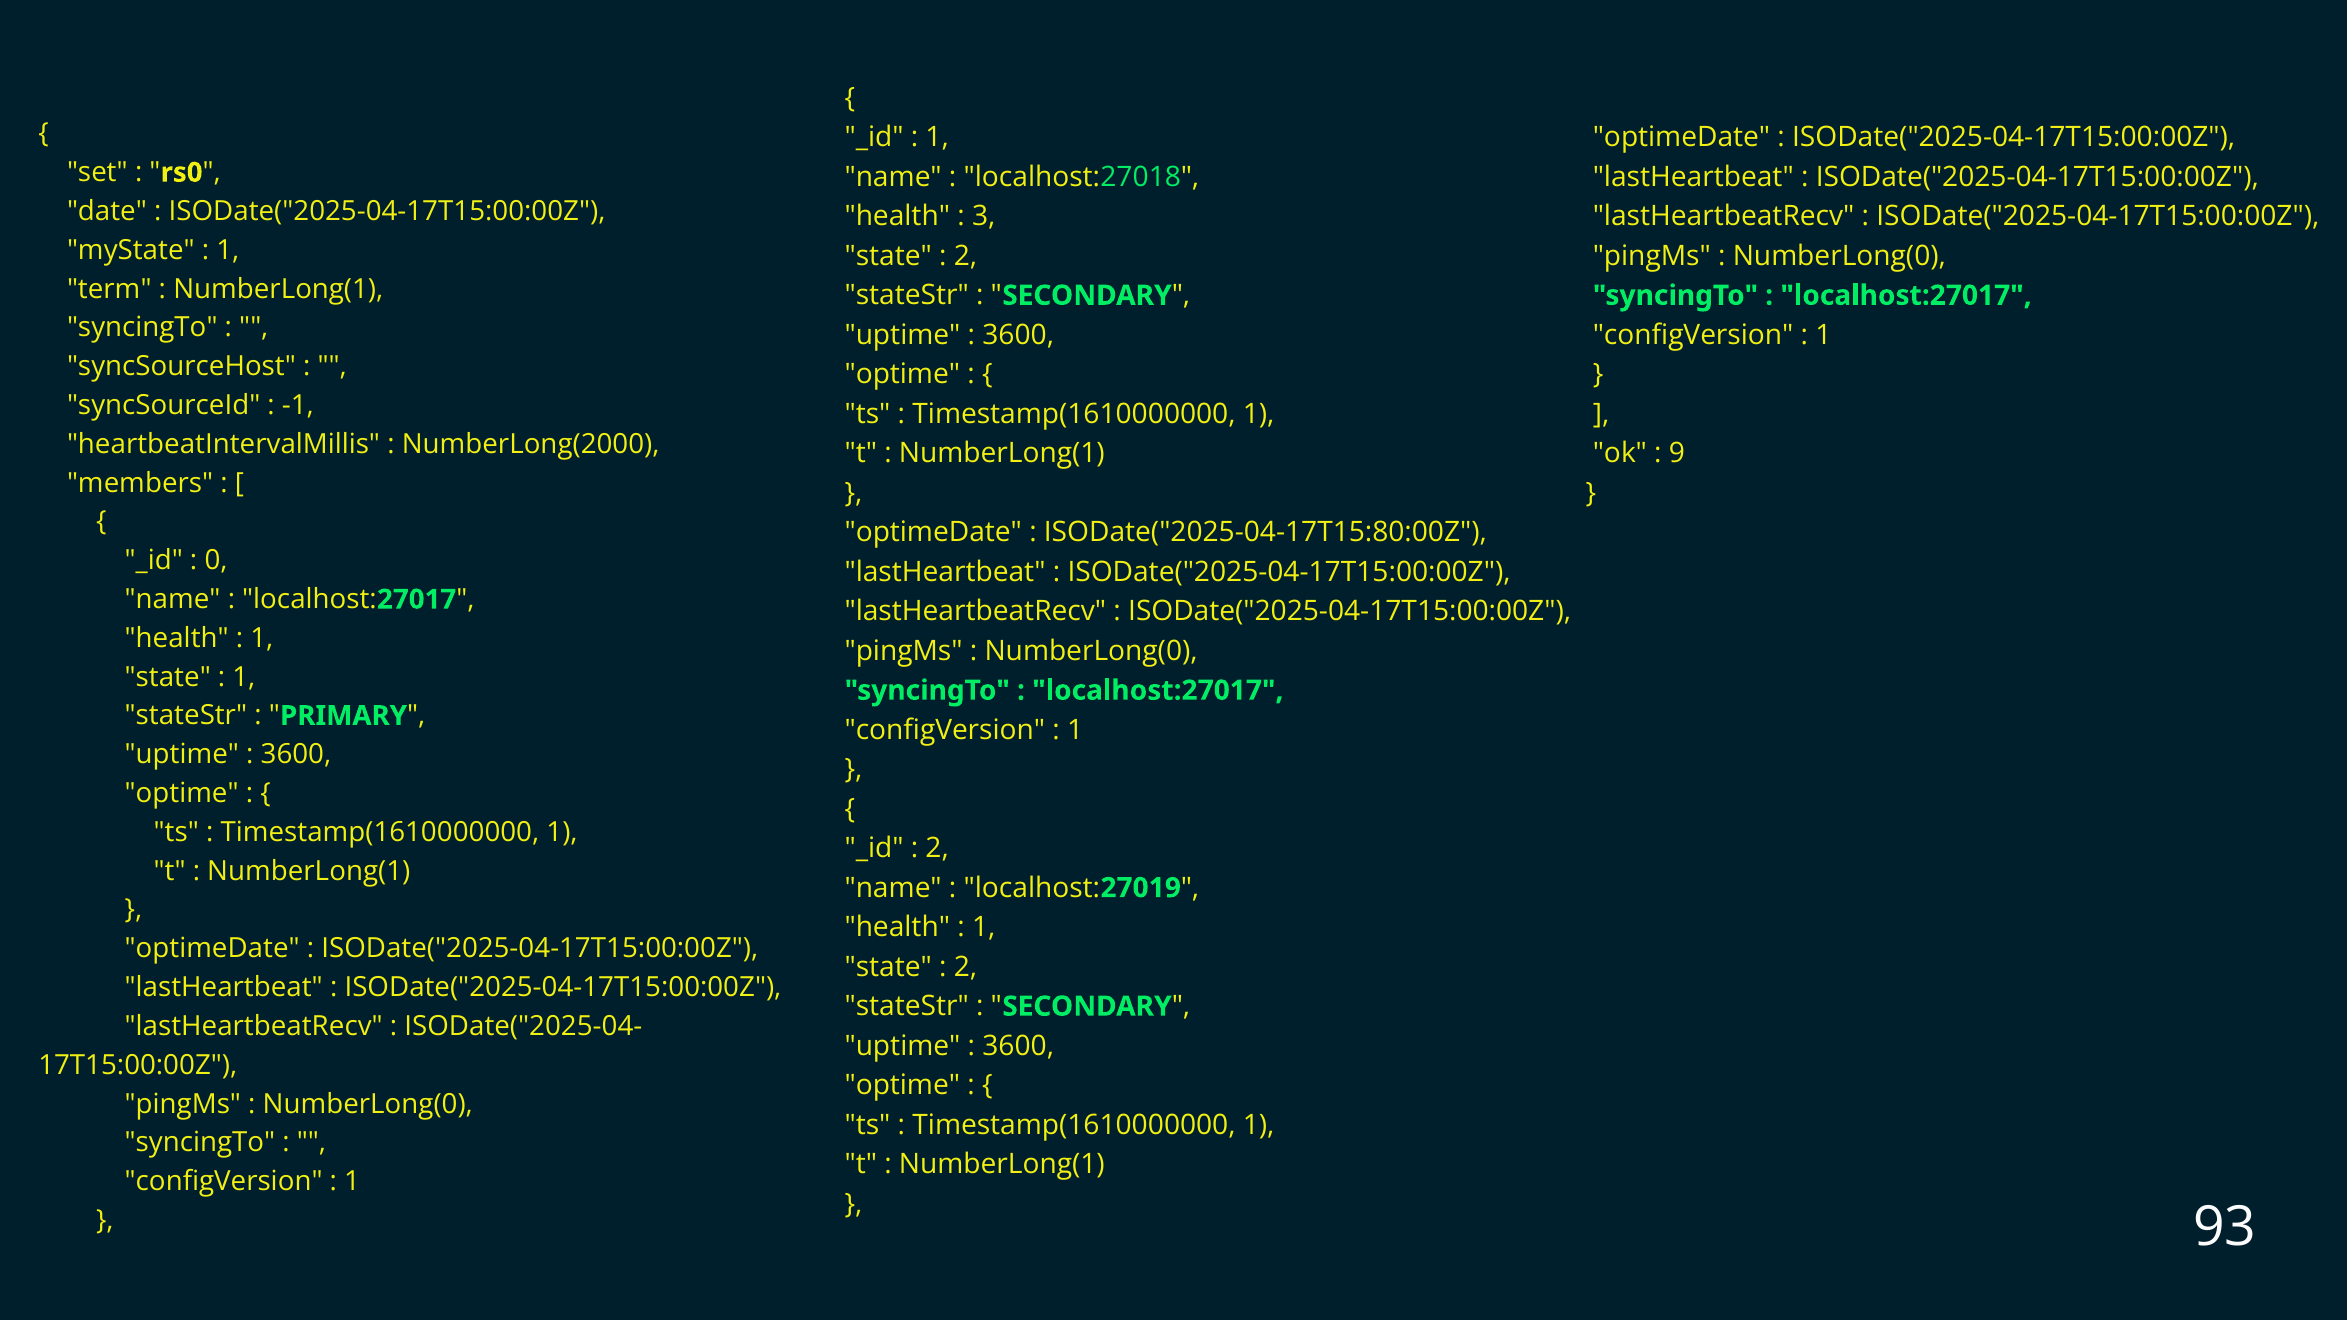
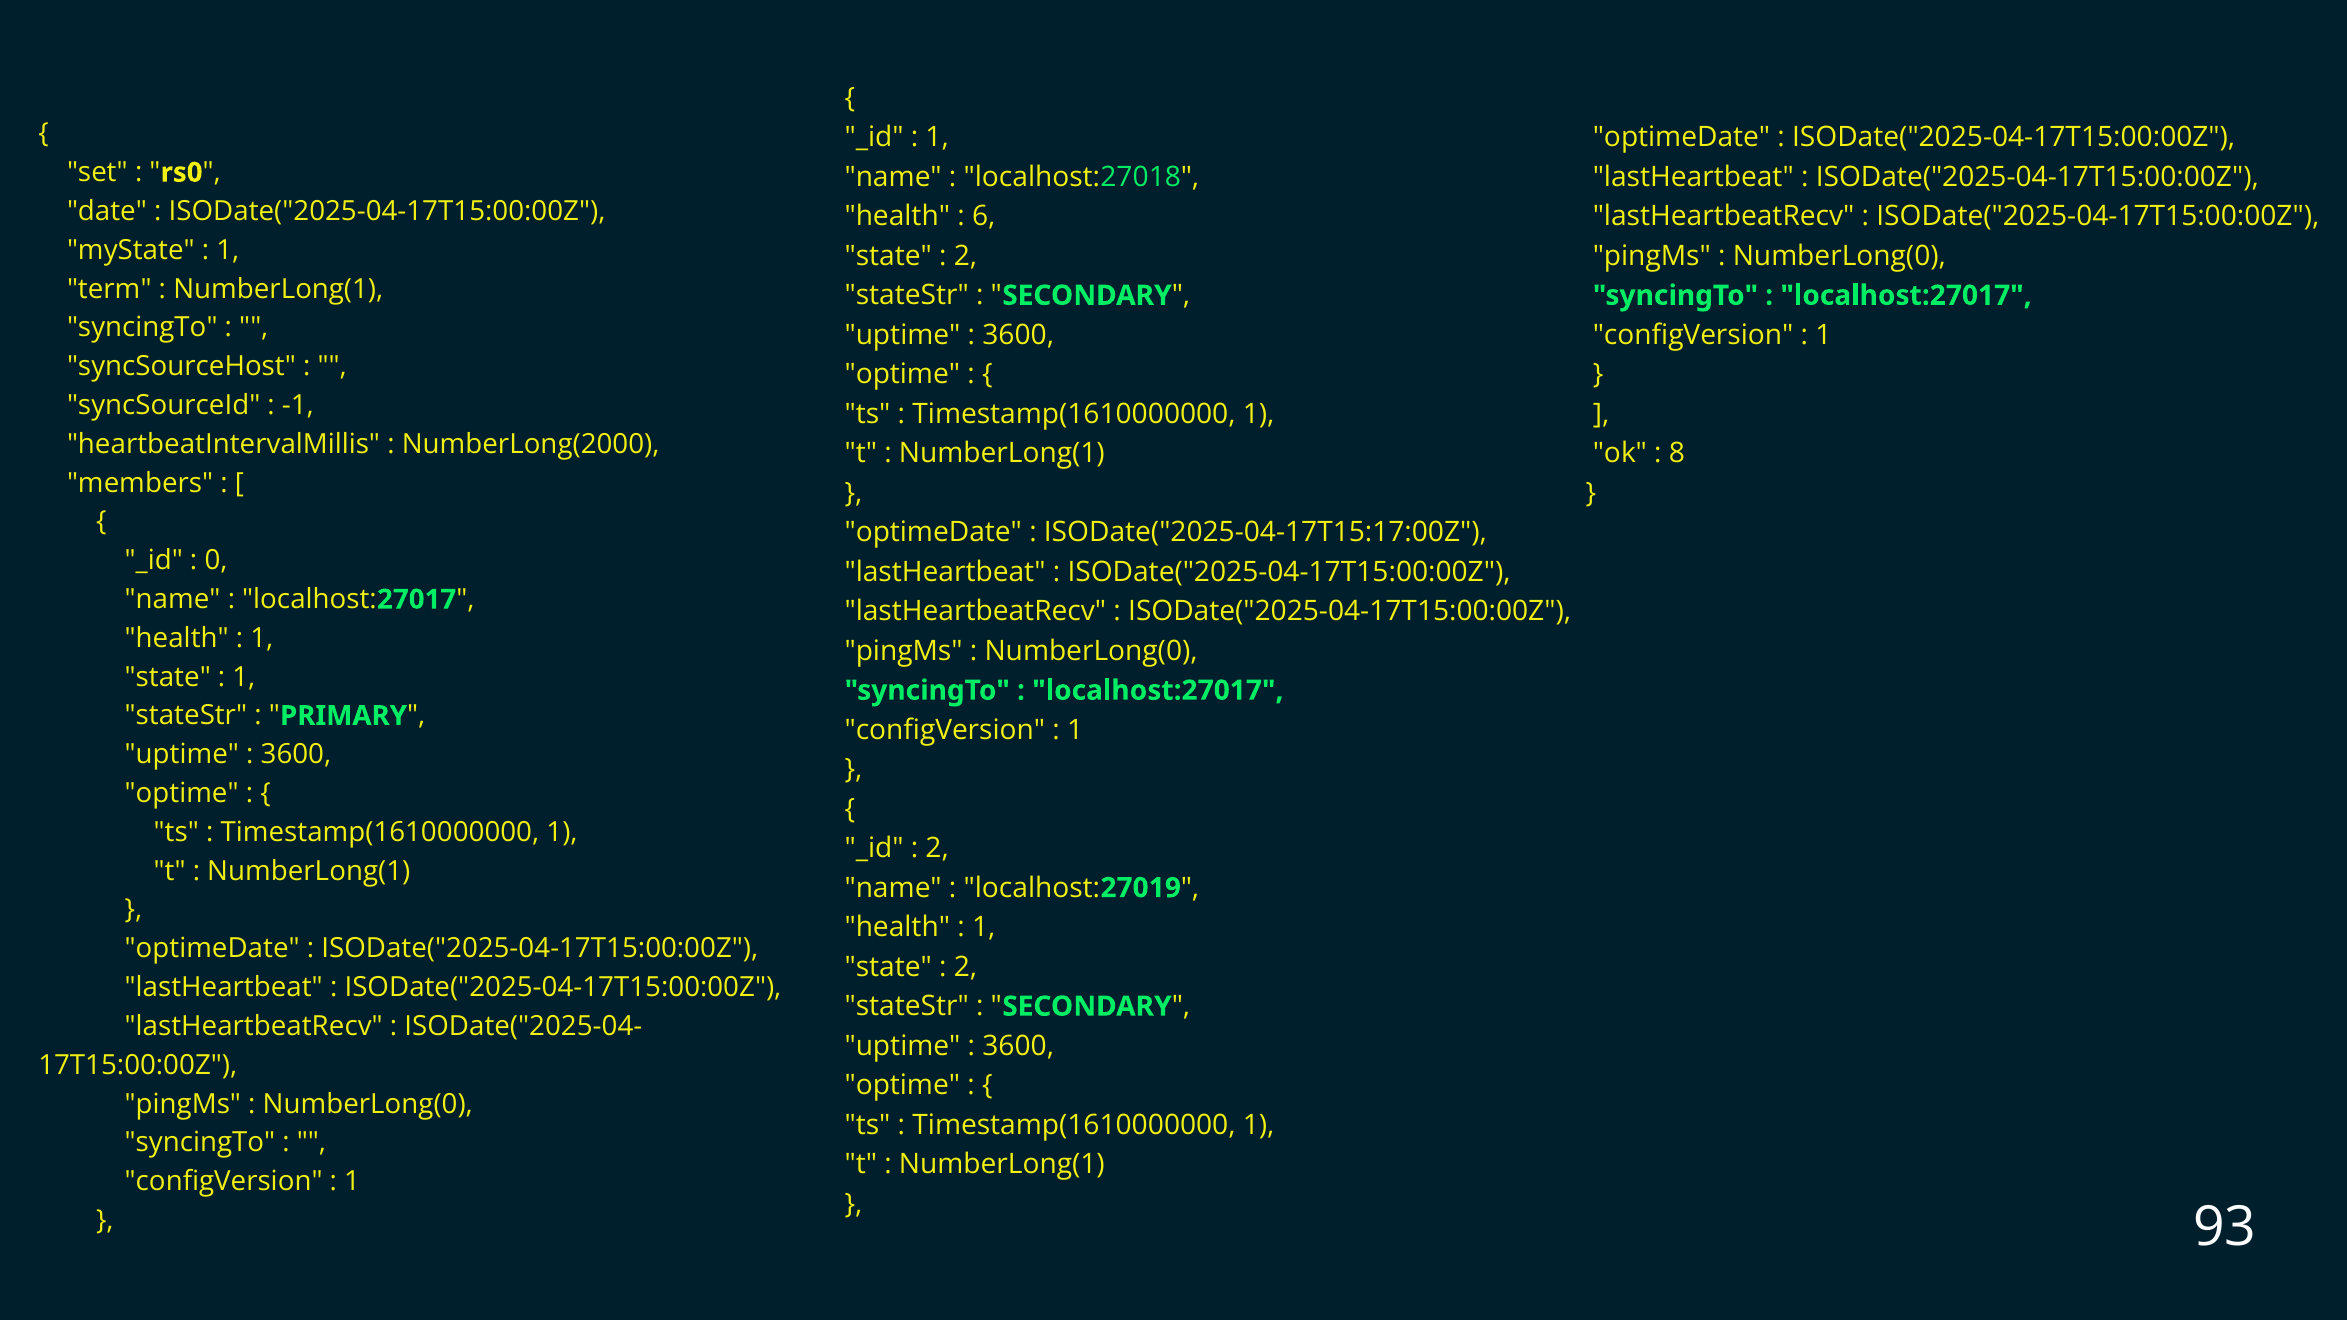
3: 3 -> 6
9: 9 -> 8
ISODate("2025-04-17T15:80:00Z: ISODate("2025-04-17T15:80:00Z -> ISODate("2025-04-17T15:17:00Z
